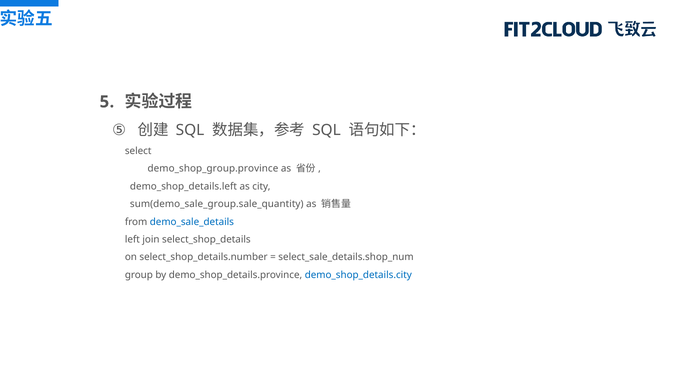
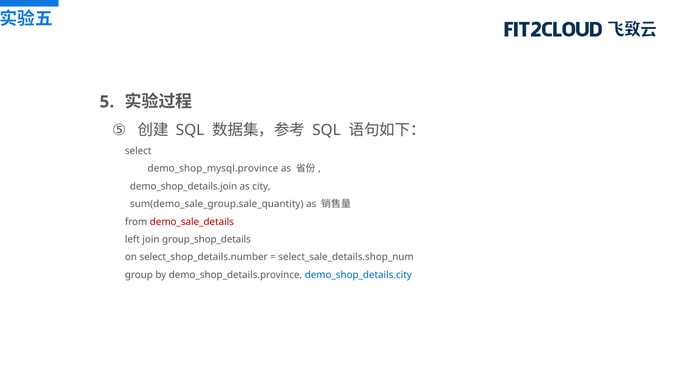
demo_shop_group.province: demo_shop_group.province -> demo_shop_mysql.province
demo_shop_details.left: demo_shop_details.left -> demo_shop_details.join
demo_sale_details colour: blue -> red
select_shop_details: select_shop_details -> group_shop_details
